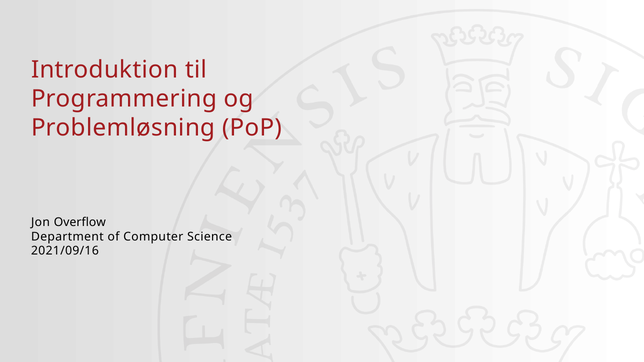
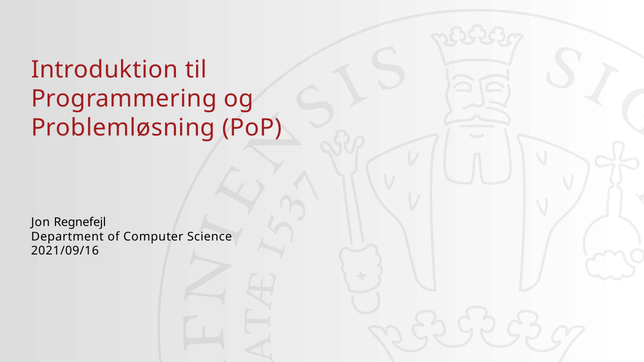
Overflow: Overflow -> Regnefejl
